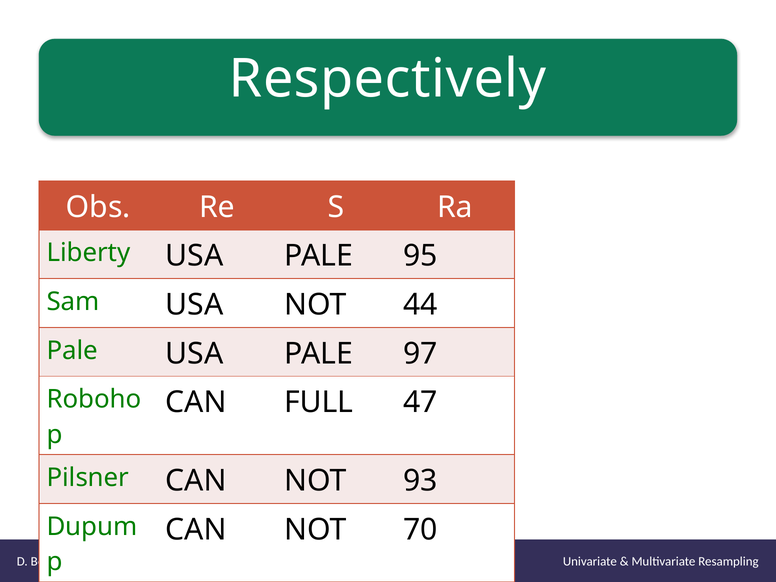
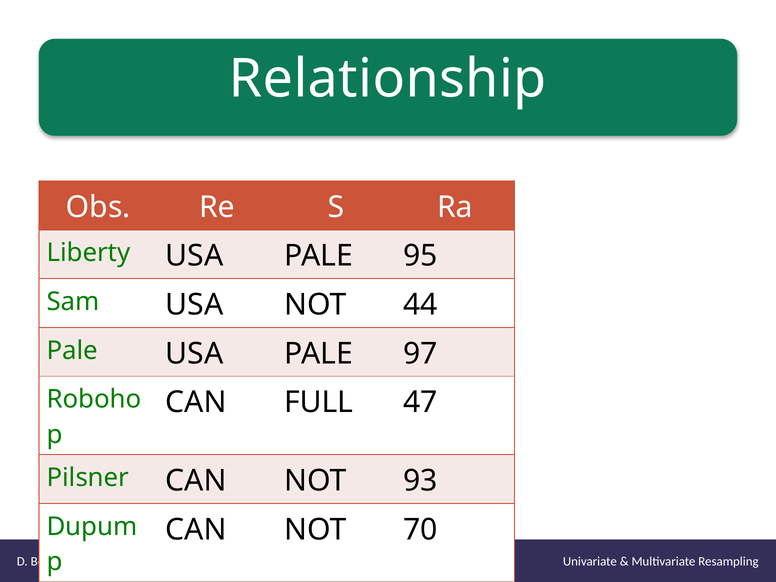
Respectively: Respectively -> Relationship
